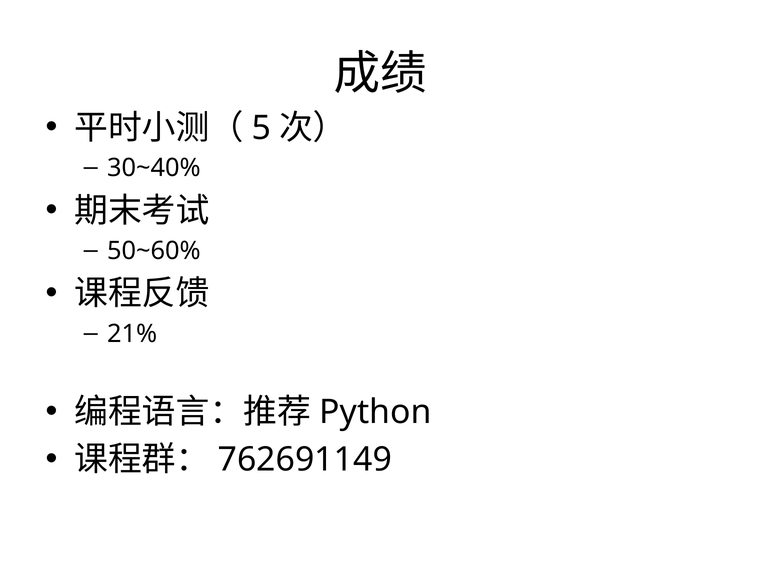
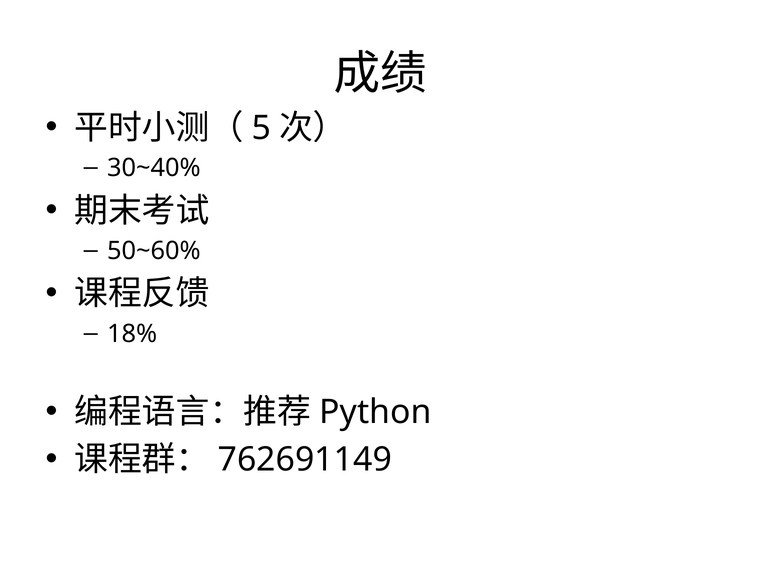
21%: 21% -> 18%
